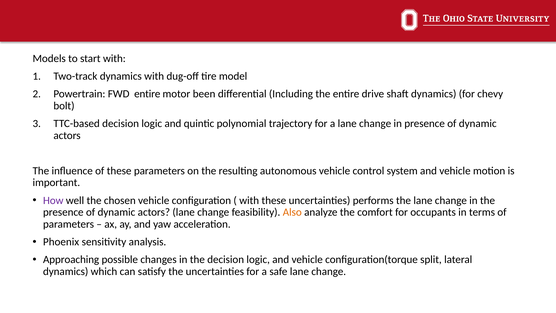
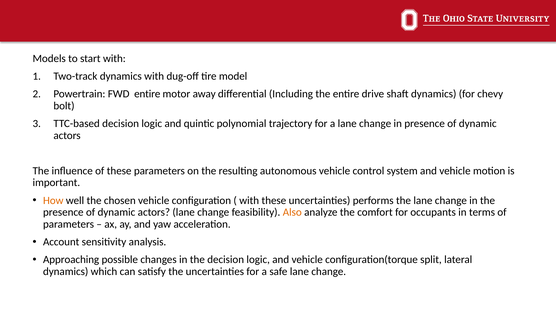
been: been -> away
How colour: purple -> orange
Phoenix: Phoenix -> Account
